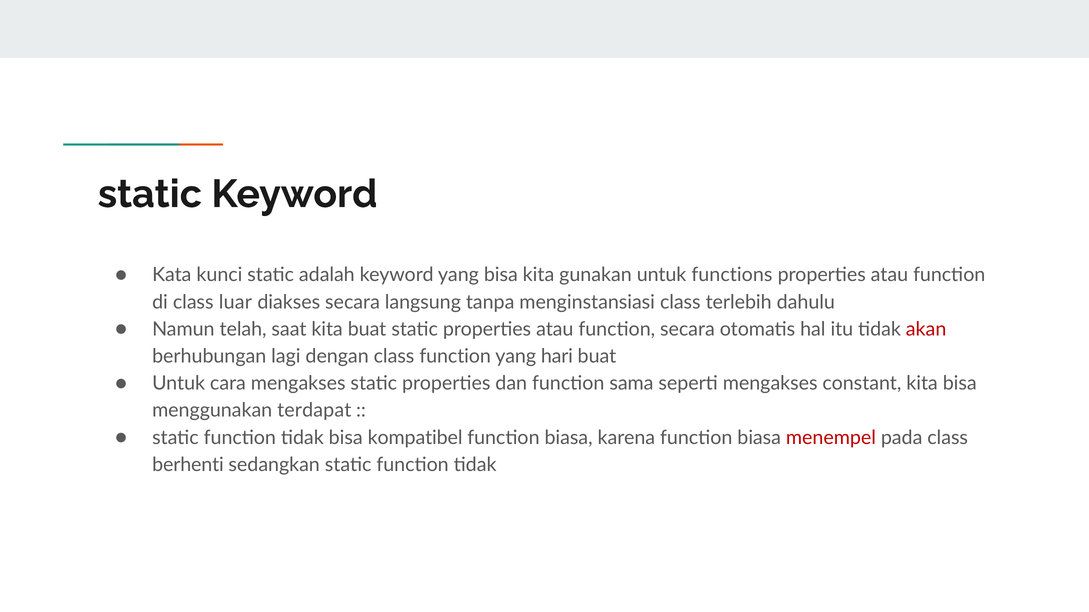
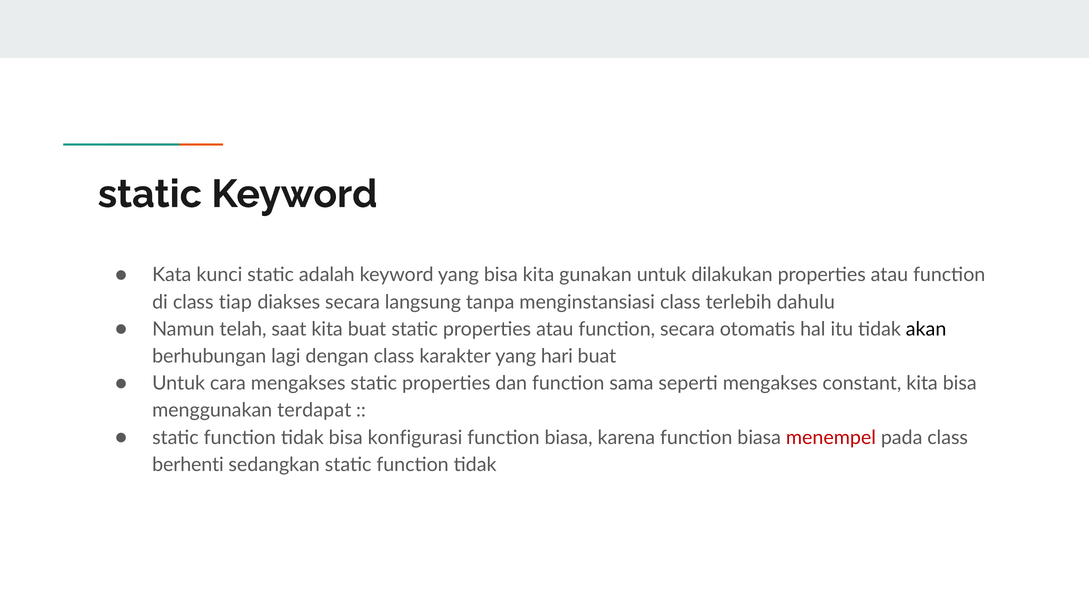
functions: functions -> dilakukan
luar: luar -> tiap
akan colour: red -> black
class function: function -> karakter
kompatibel: kompatibel -> konfigurasi
